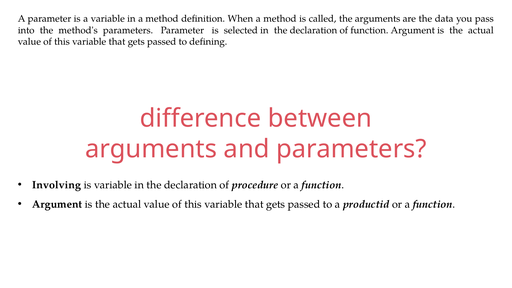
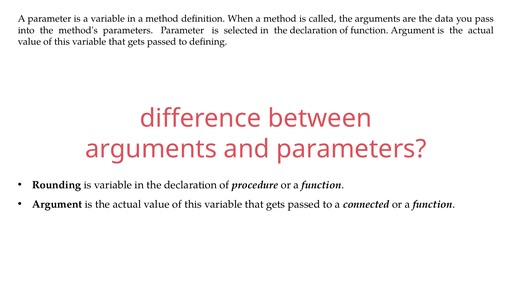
Involving: Involving -> Rounding
productid: productid -> connected
